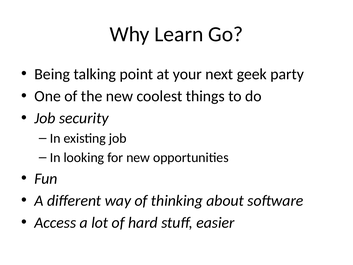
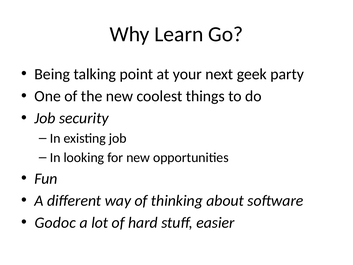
Access: Access -> Godoc
